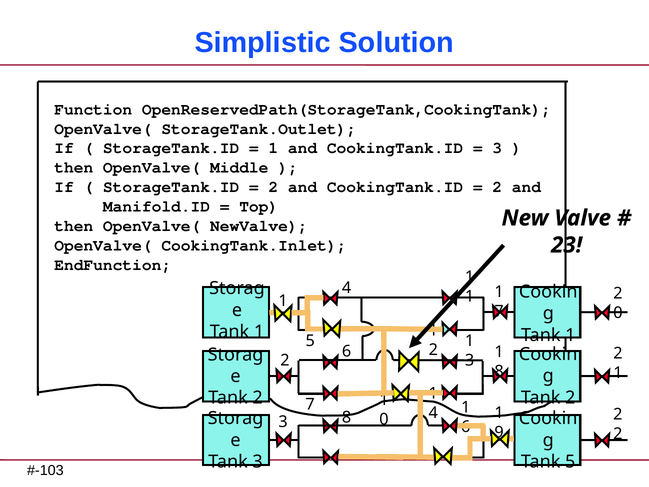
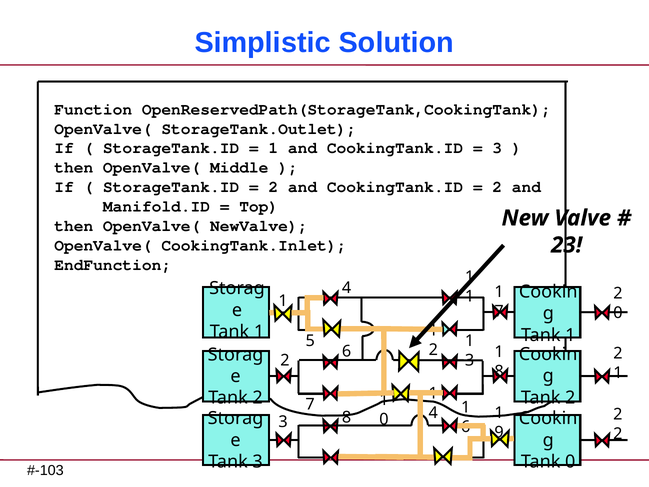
Tank 5: 5 -> 0
